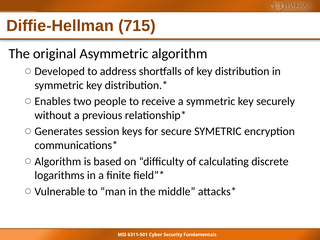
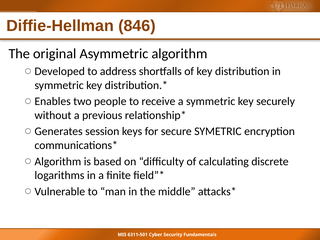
715: 715 -> 846
